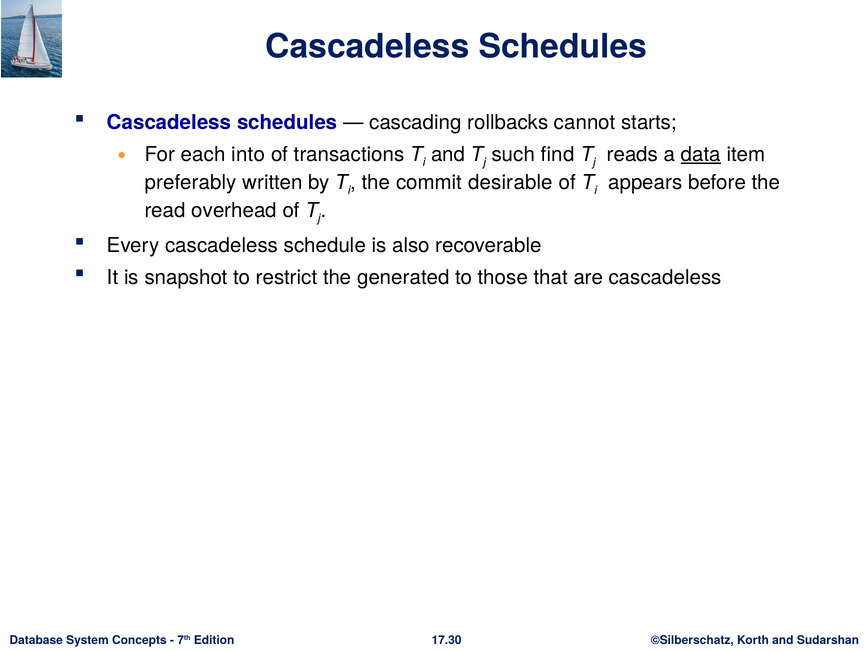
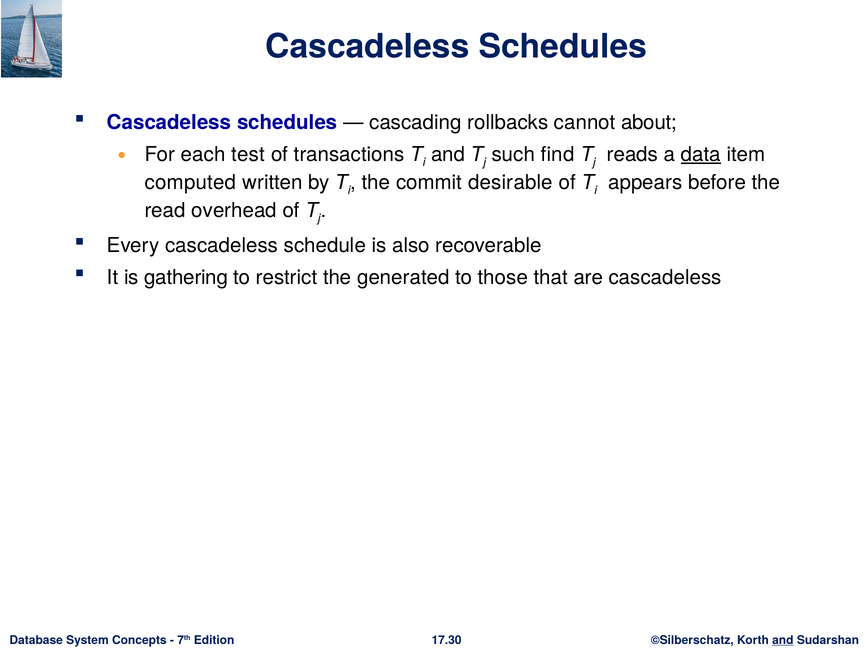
starts: starts -> about
into: into -> test
preferably: preferably -> computed
snapshot: snapshot -> gathering
and at (783, 640) underline: none -> present
